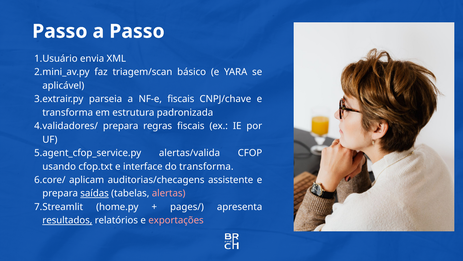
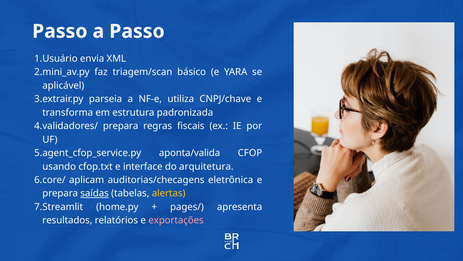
NF-e fiscais: fiscais -> utiliza
alertas/valida: alertas/valida -> aponta/valida
do transforma: transforma -> arquitetura
assistente: assistente -> eletrônica
alertas colour: pink -> yellow
resultados underline: present -> none
